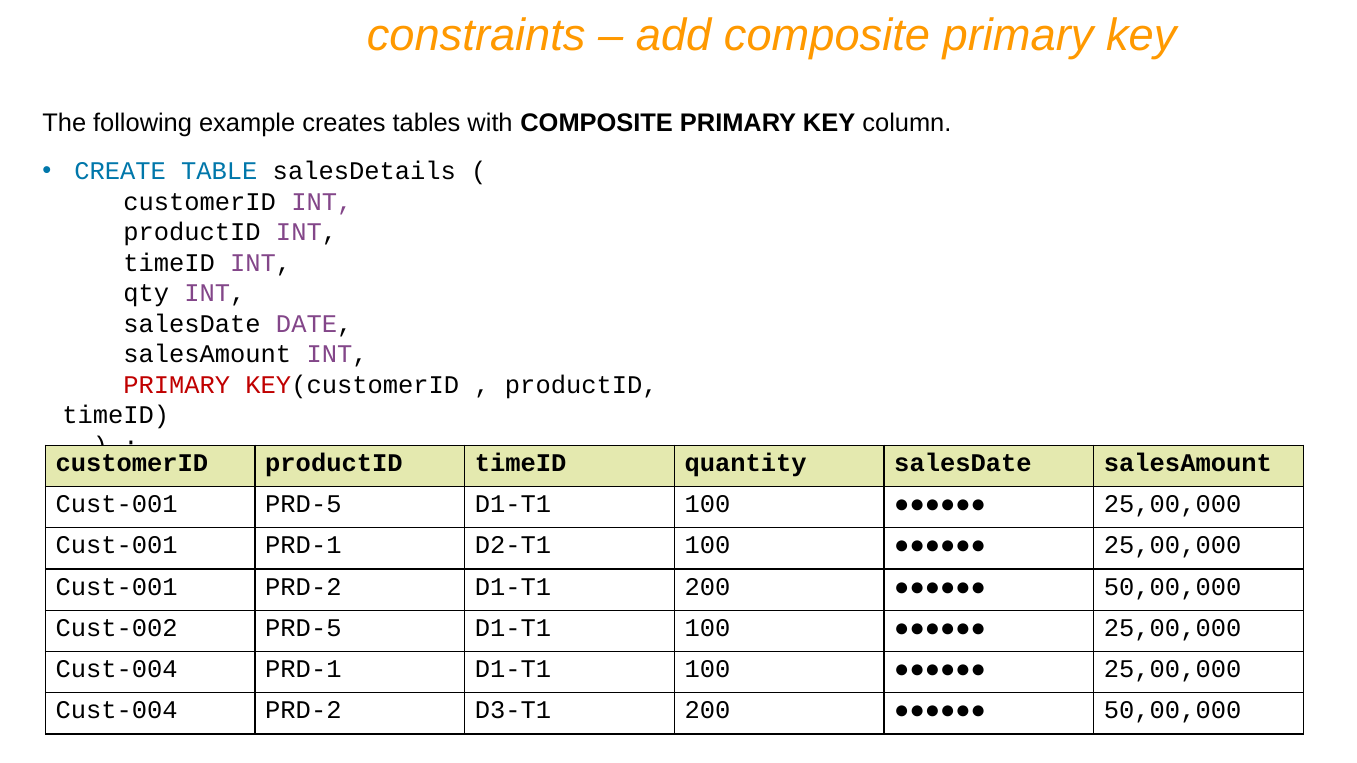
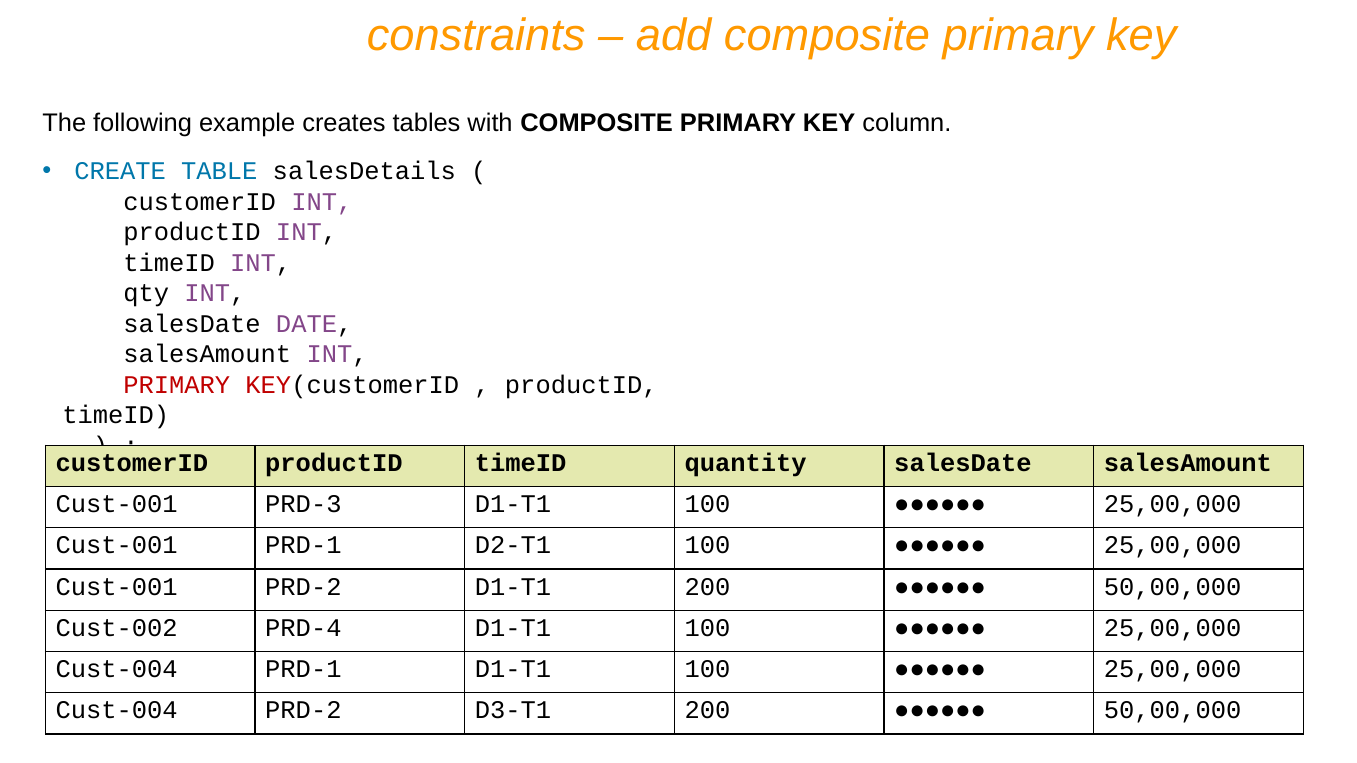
Cust-001 PRD-5: PRD-5 -> PRD-3
Cust-002 PRD-5: PRD-5 -> PRD-4
